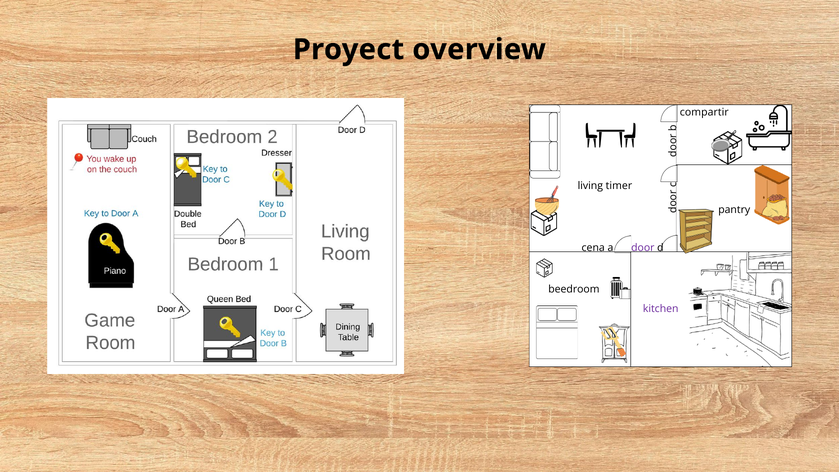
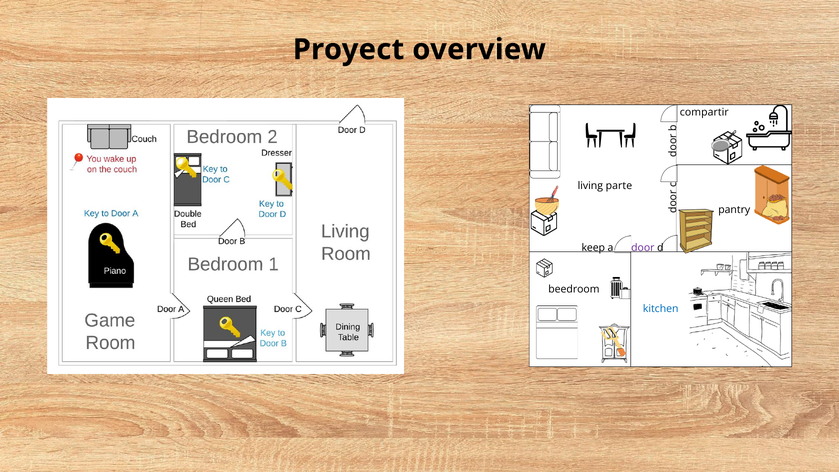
timer: timer -> parte
cena: cena -> keep
kitchen colour: purple -> blue
